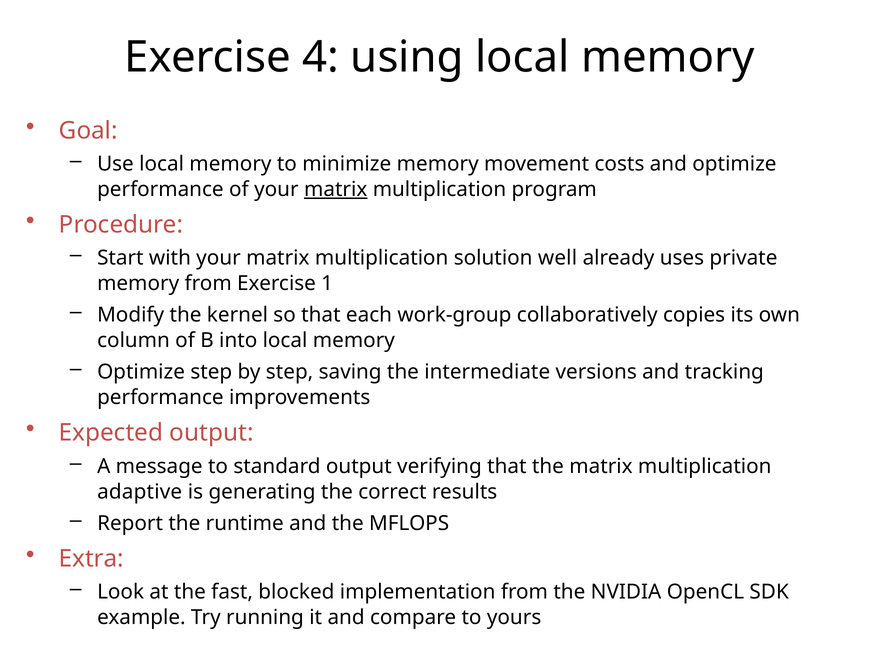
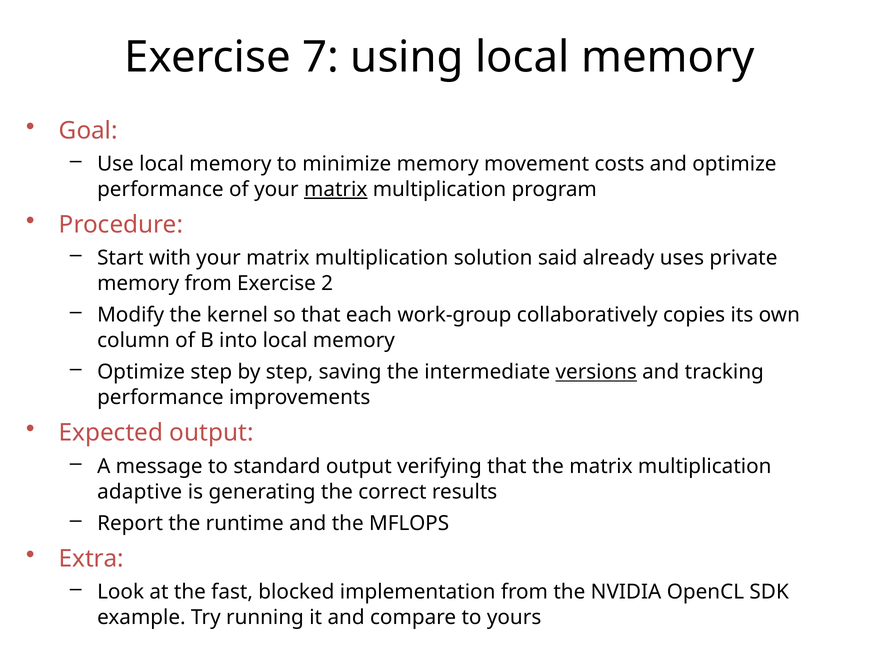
4: 4 -> 7
well: well -> said
1: 1 -> 2
versions underline: none -> present
